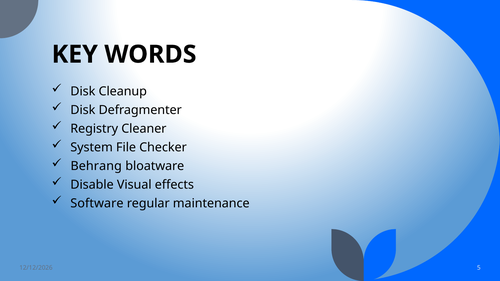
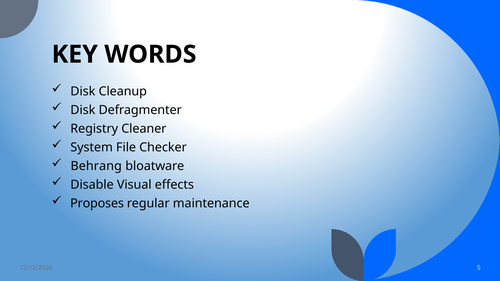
Software: Software -> Proposes
